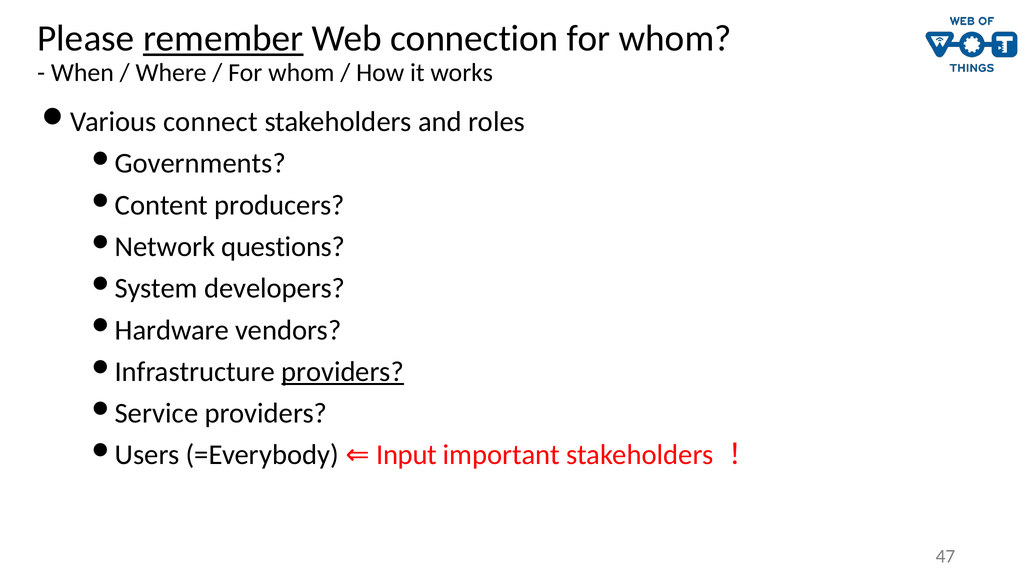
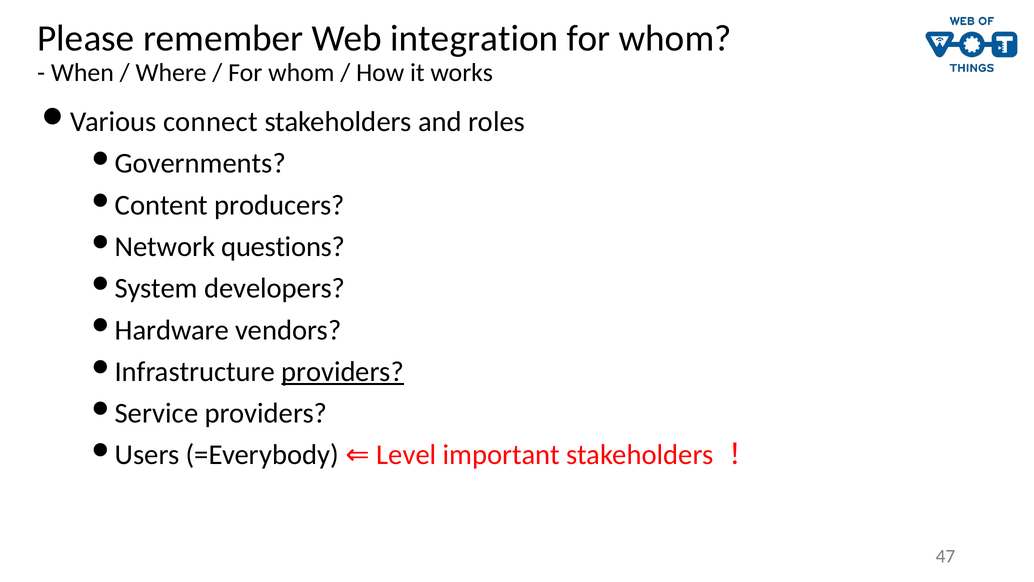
remember underline: present -> none
connection: connection -> integration
Input: Input -> Level
